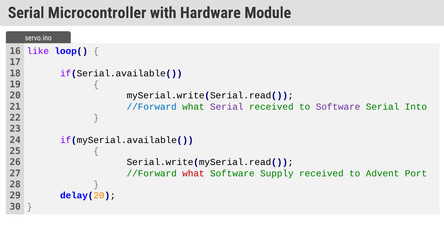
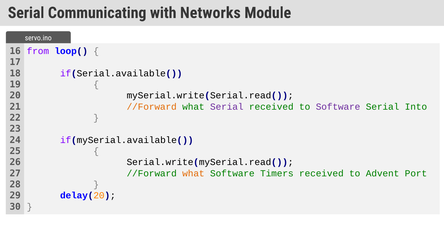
Microcontroller: Microcontroller -> Communicating
Hardware: Hardware -> Networks
like: like -> from
//Forward at (152, 107) colour: blue -> orange
what at (193, 173) colour: red -> orange
Supply: Supply -> Timers
